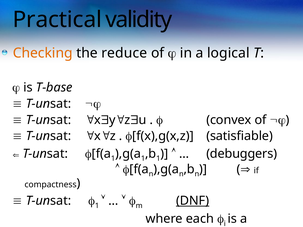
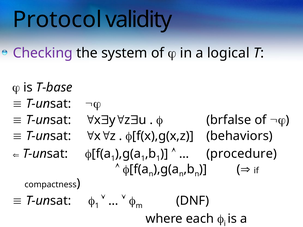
Practical: Practical -> Protocol
Checking colour: orange -> purple
reduce: reduce -> system
convex: convex -> brfalse
satisfiable: satisfiable -> behaviors
debuggers: debuggers -> procedure
DNF underline: present -> none
